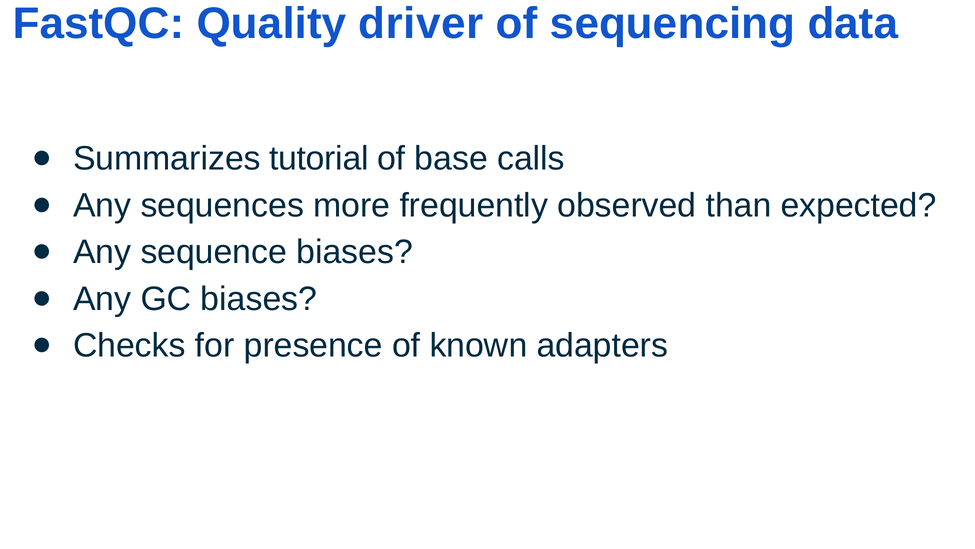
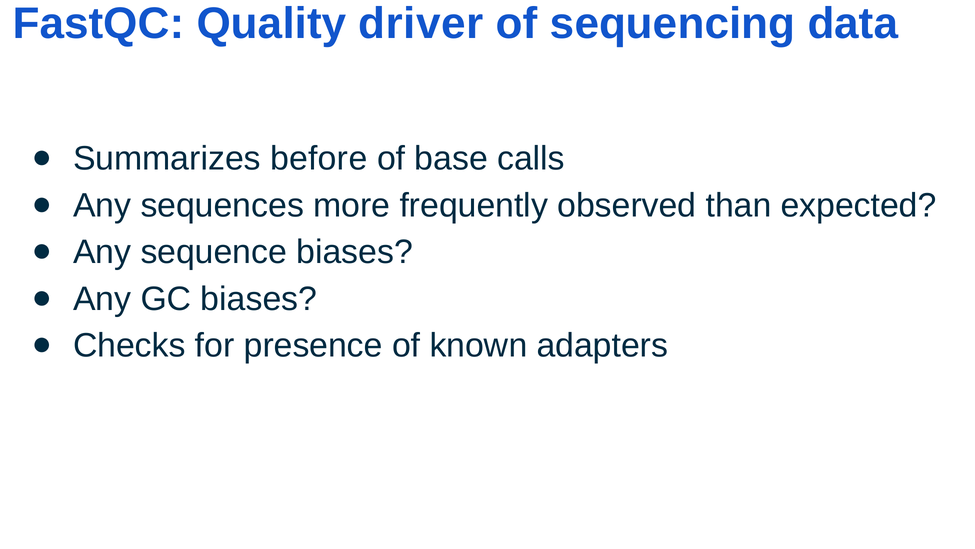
tutorial: tutorial -> before
